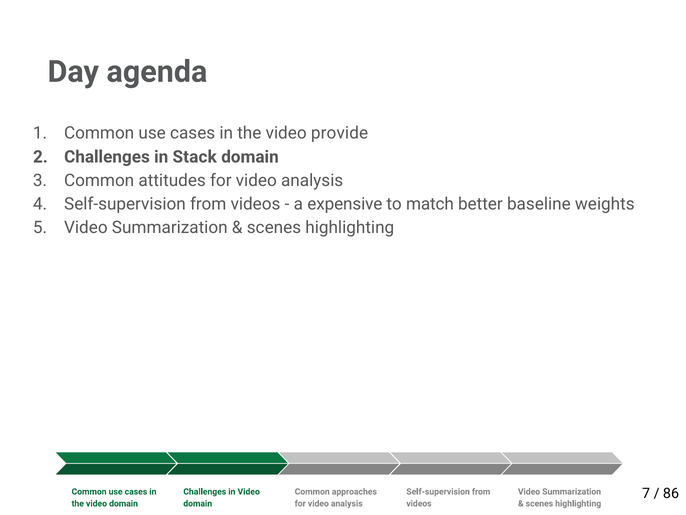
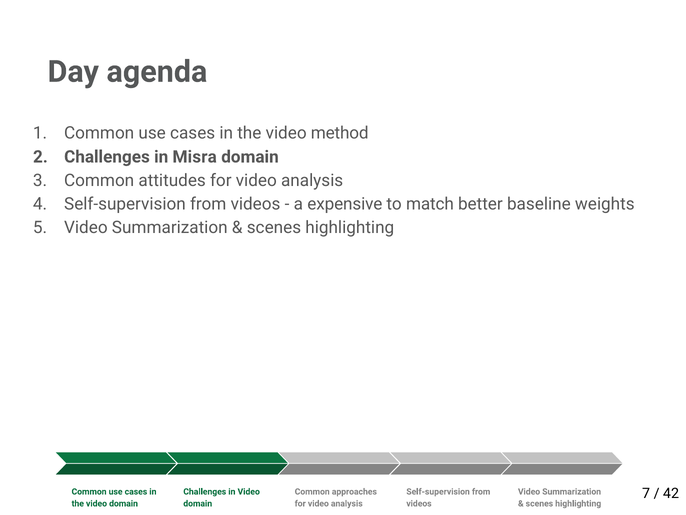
provide: provide -> method
Stack: Stack -> Misra
86: 86 -> 42
